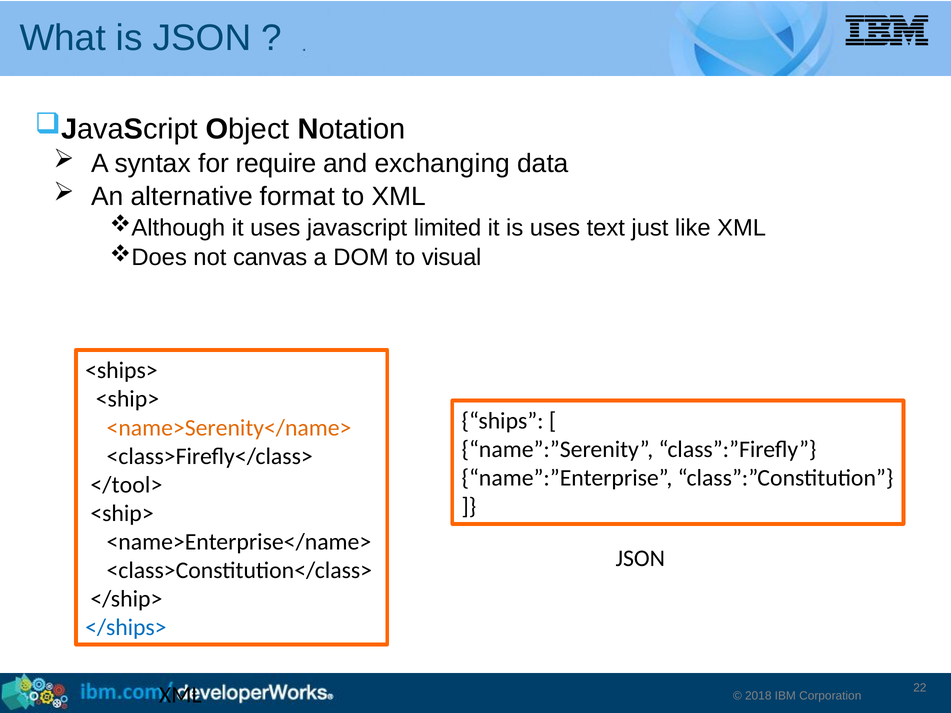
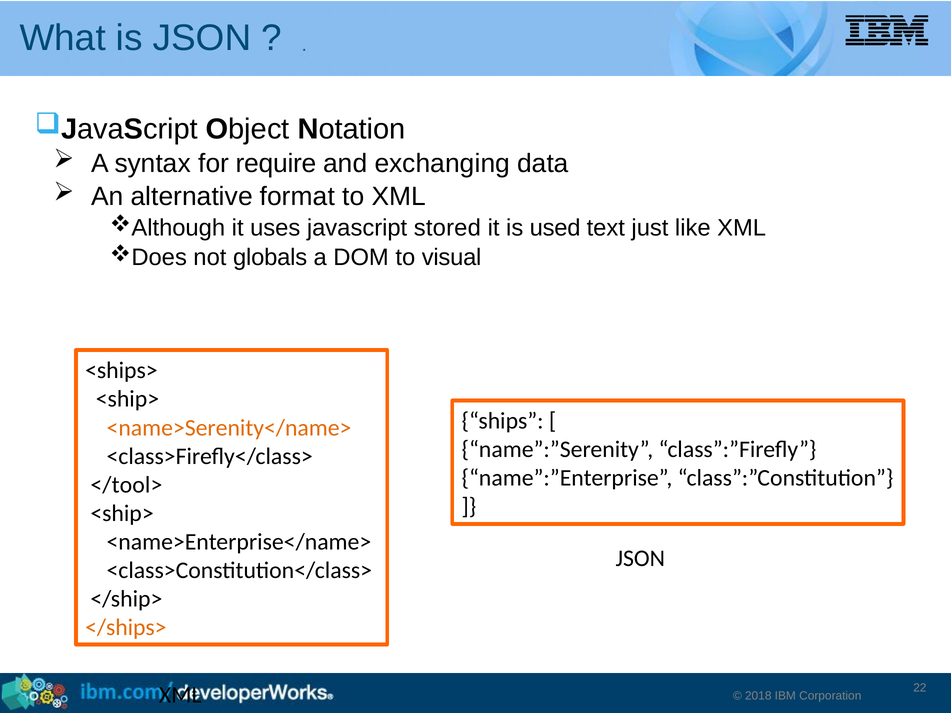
limited: limited -> stored
is uses: uses -> used
canvas: canvas -> globals
</ships> colour: blue -> orange
